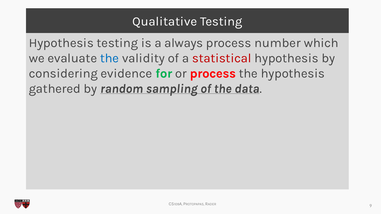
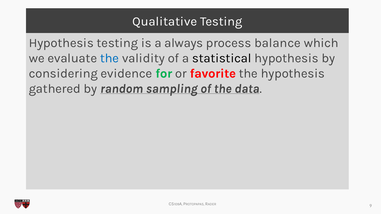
number: number -> balance
statistical colour: red -> black
or process: process -> favorite
